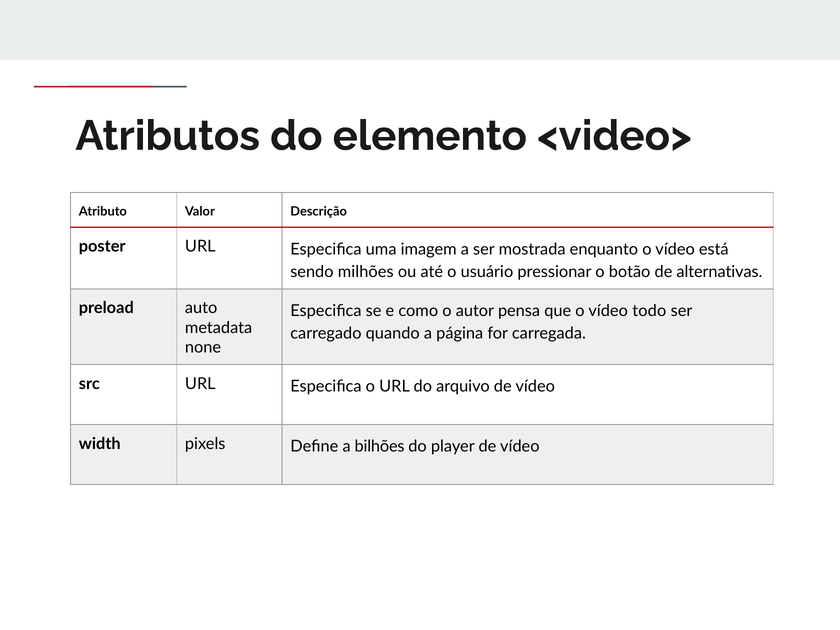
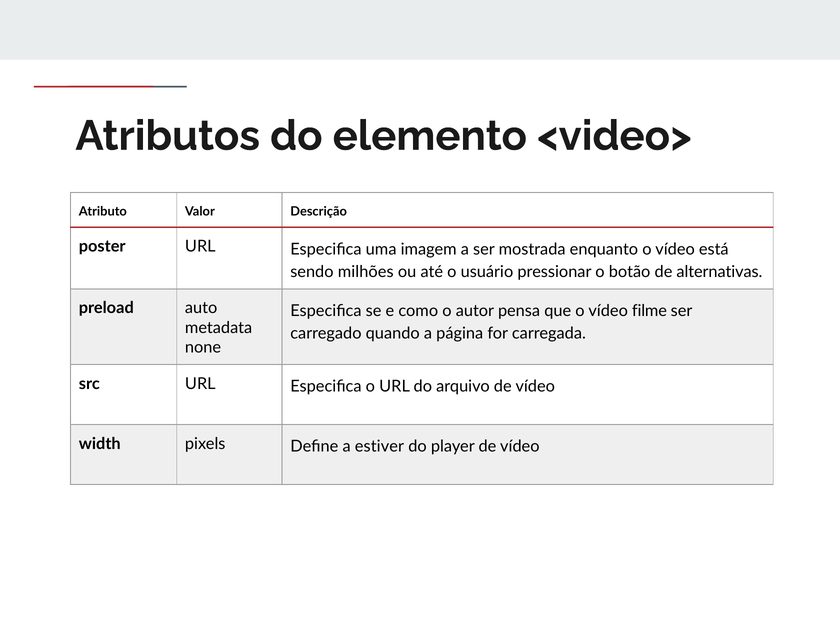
todo: todo -> filme
bilhões: bilhões -> estiver
